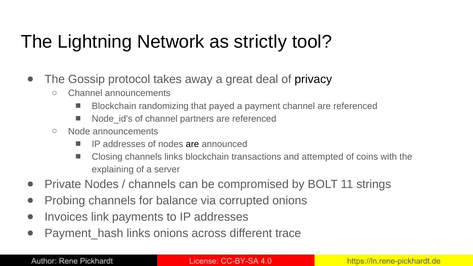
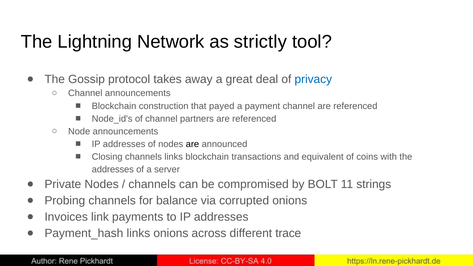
privacy colour: black -> blue
randomizing: randomizing -> construction
attempted: attempted -> equivalent
explaining at (113, 169): explaining -> addresses
